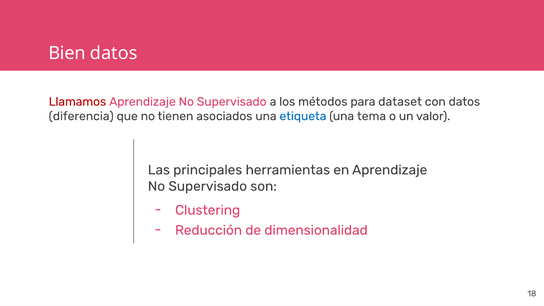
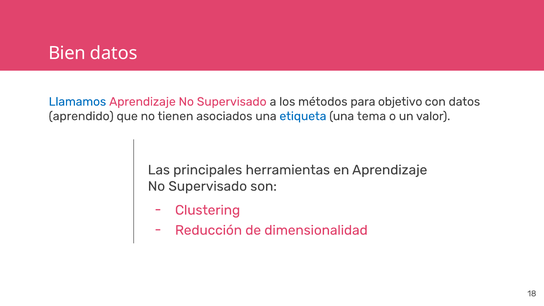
Llamamos colour: red -> blue
dataset: dataset -> objetivo
diferencia: diferencia -> aprendido
